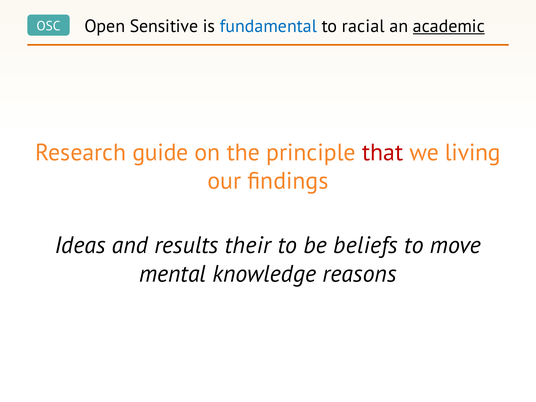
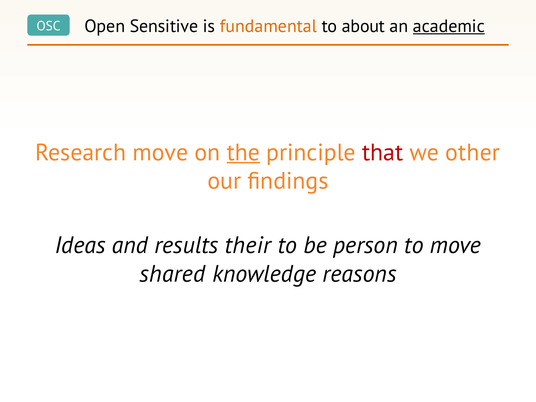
fundamental colour: blue -> orange
racial: racial -> about
Research guide: guide -> move
the underline: none -> present
living: living -> other
beliefs: beliefs -> person
mental: mental -> shared
